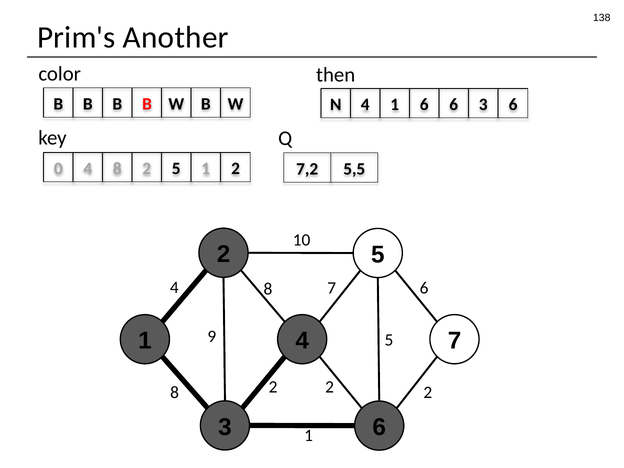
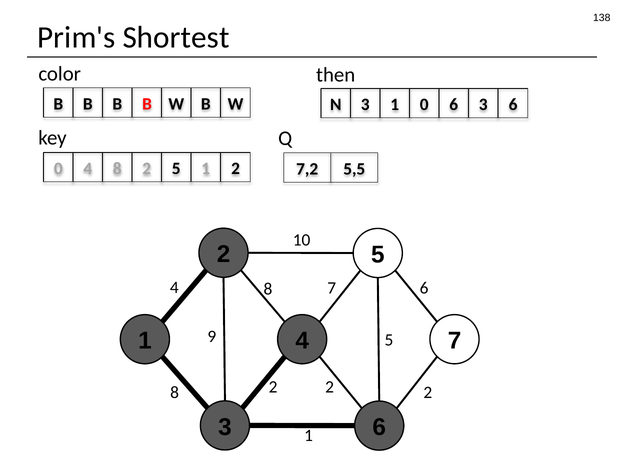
Another: Another -> Shortest
N 4: 4 -> 3
1 6: 6 -> 0
